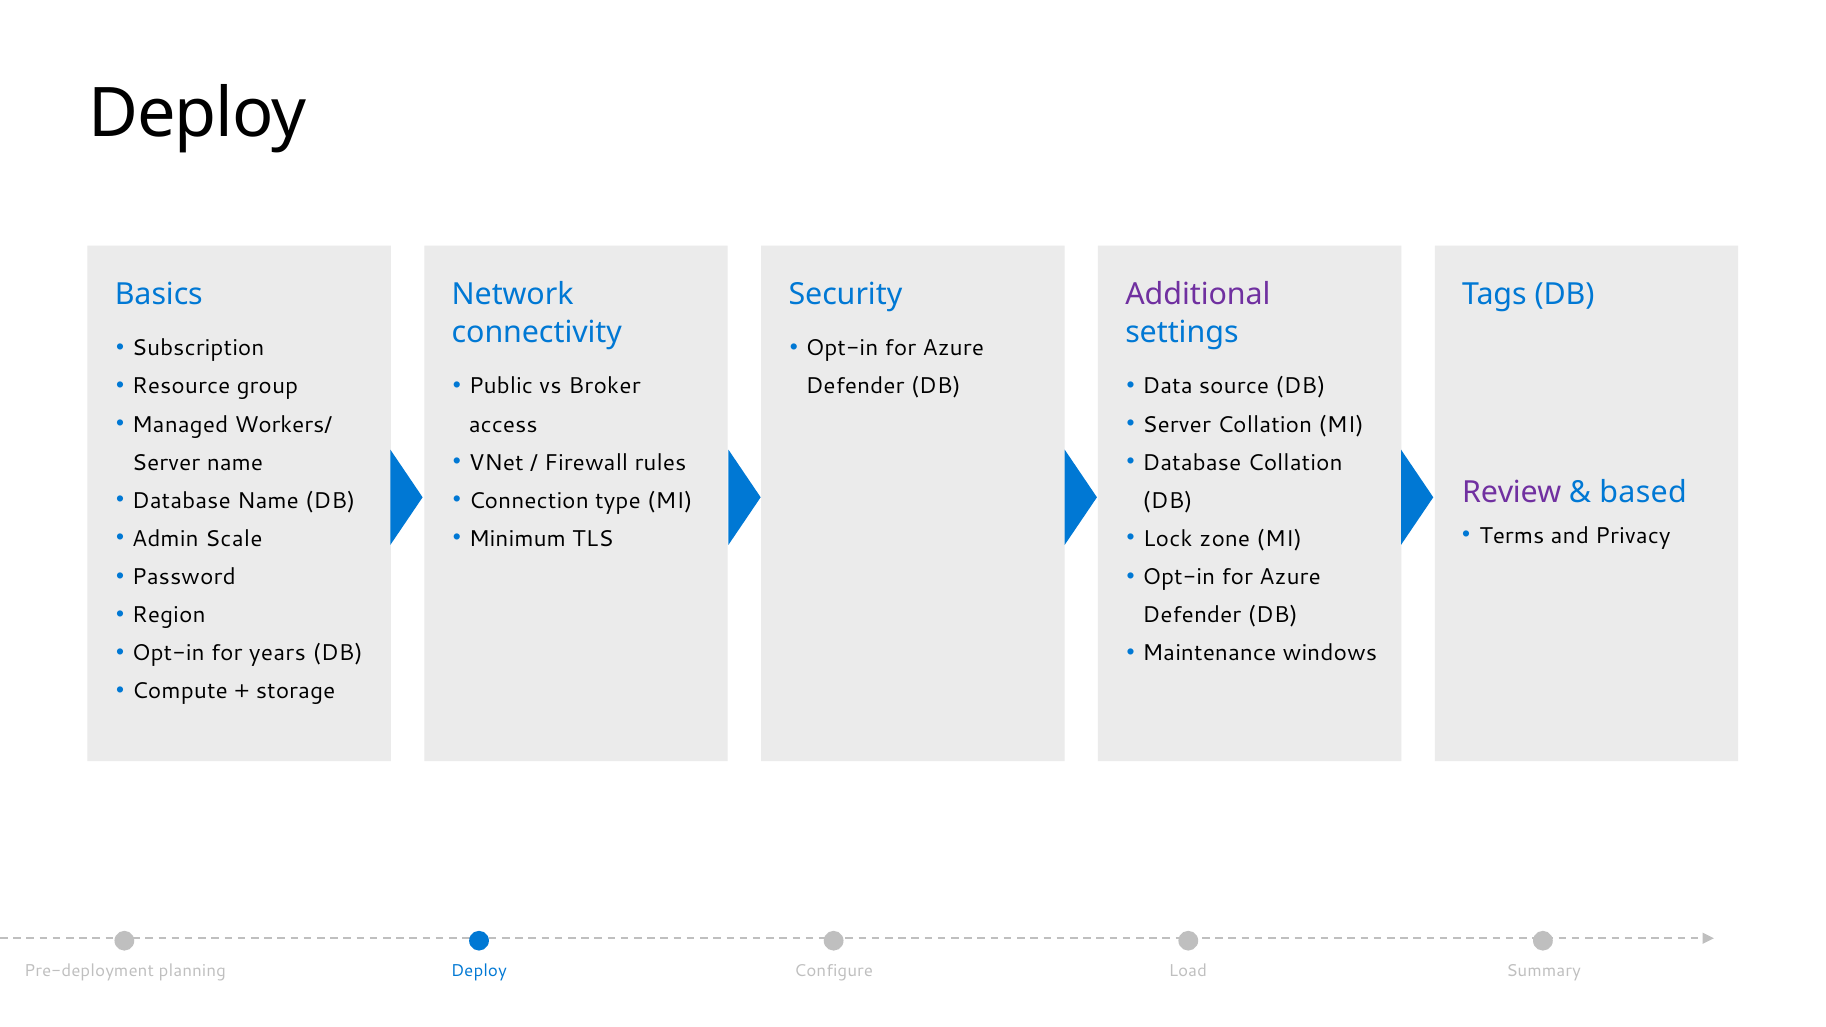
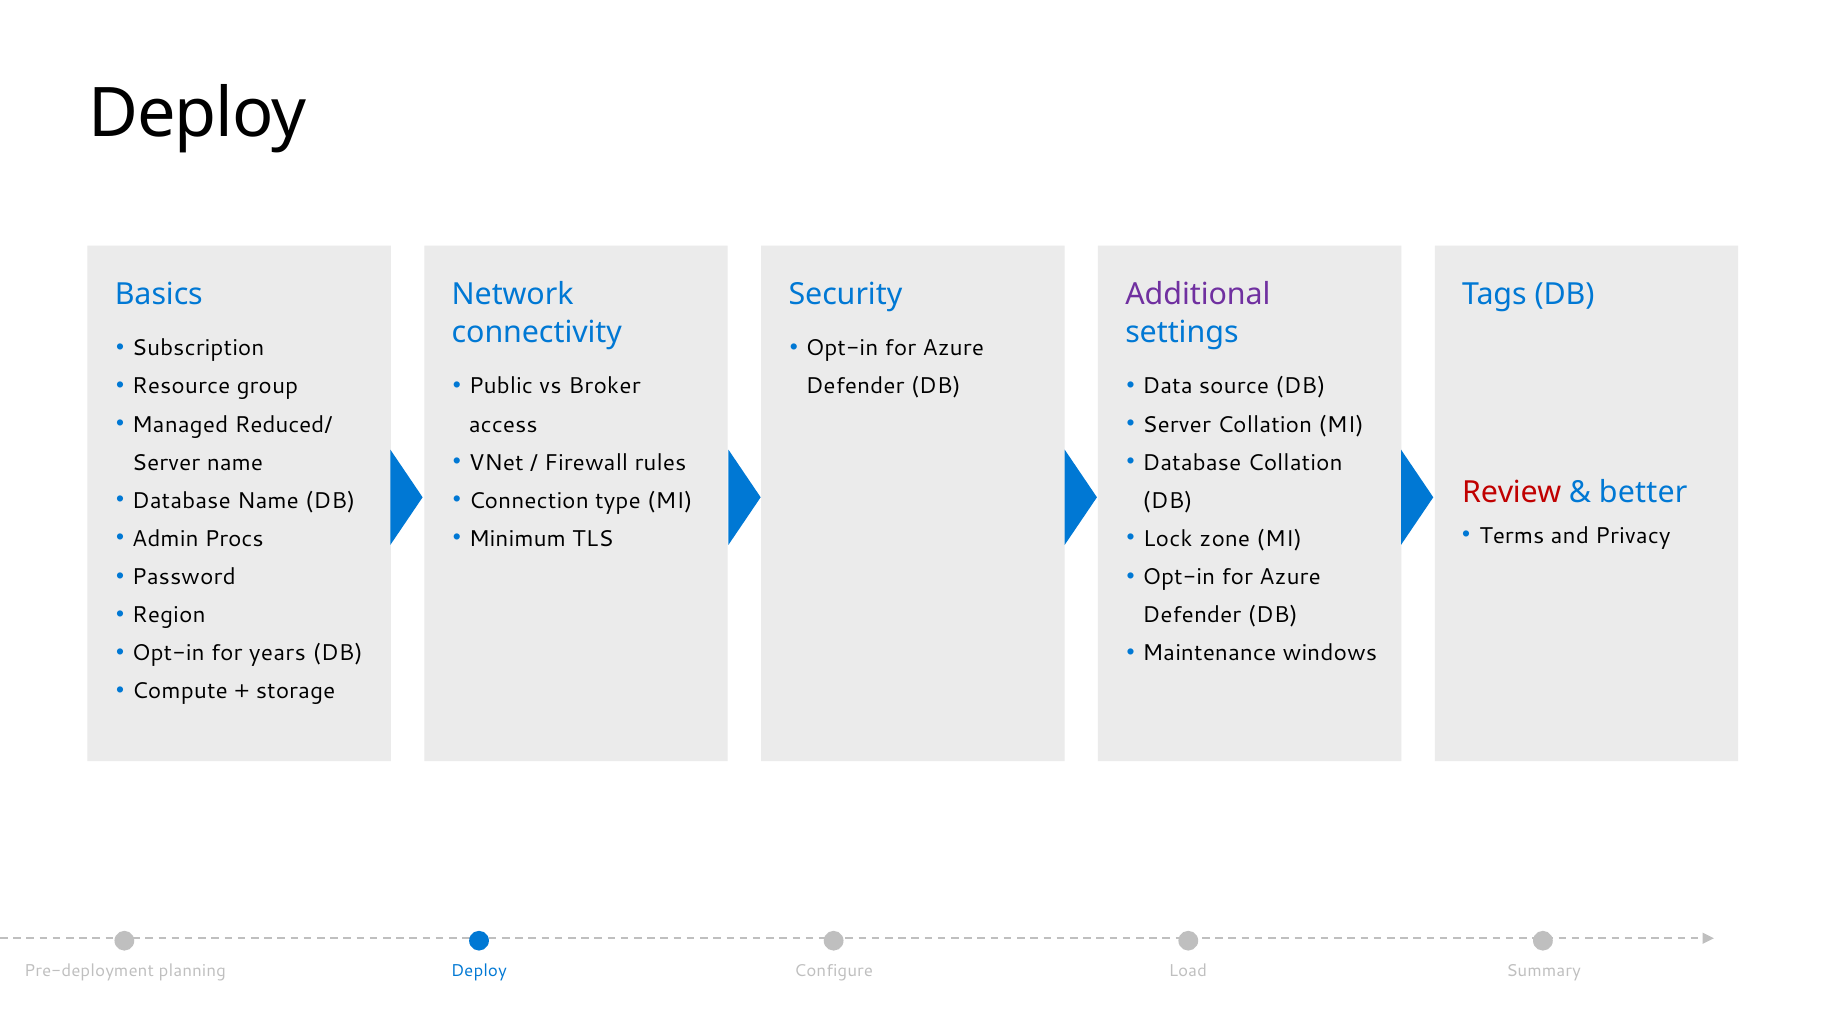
Workers/: Workers/ -> Reduced/
Review colour: purple -> red
based: based -> better
Scale: Scale -> Procs
